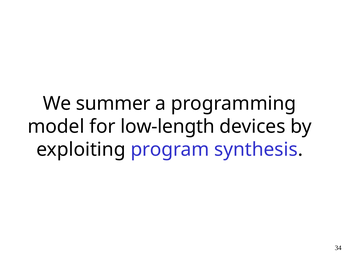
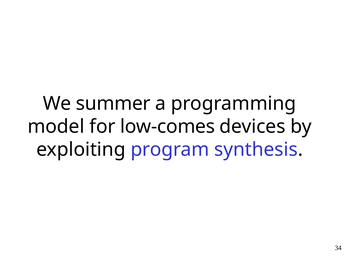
low-length: low-length -> low-comes
